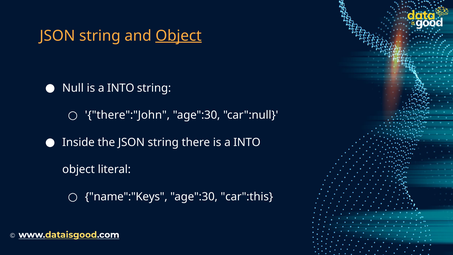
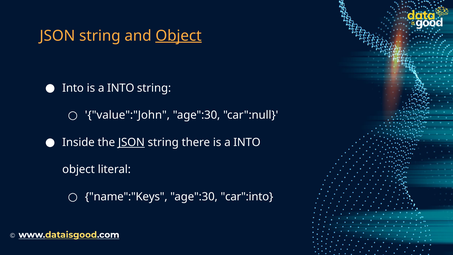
Null at (73, 88): Null -> Into
there":"John: there":"John -> value":"John
JSON at (131, 142) underline: none -> present
car":this: car":this -> car":into
